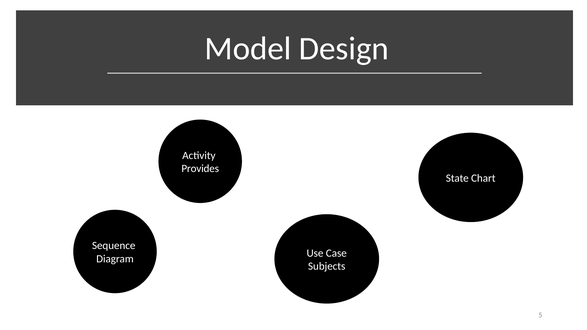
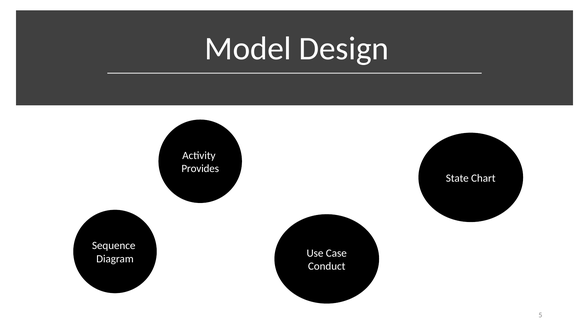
Subjects: Subjects -> Conduct
